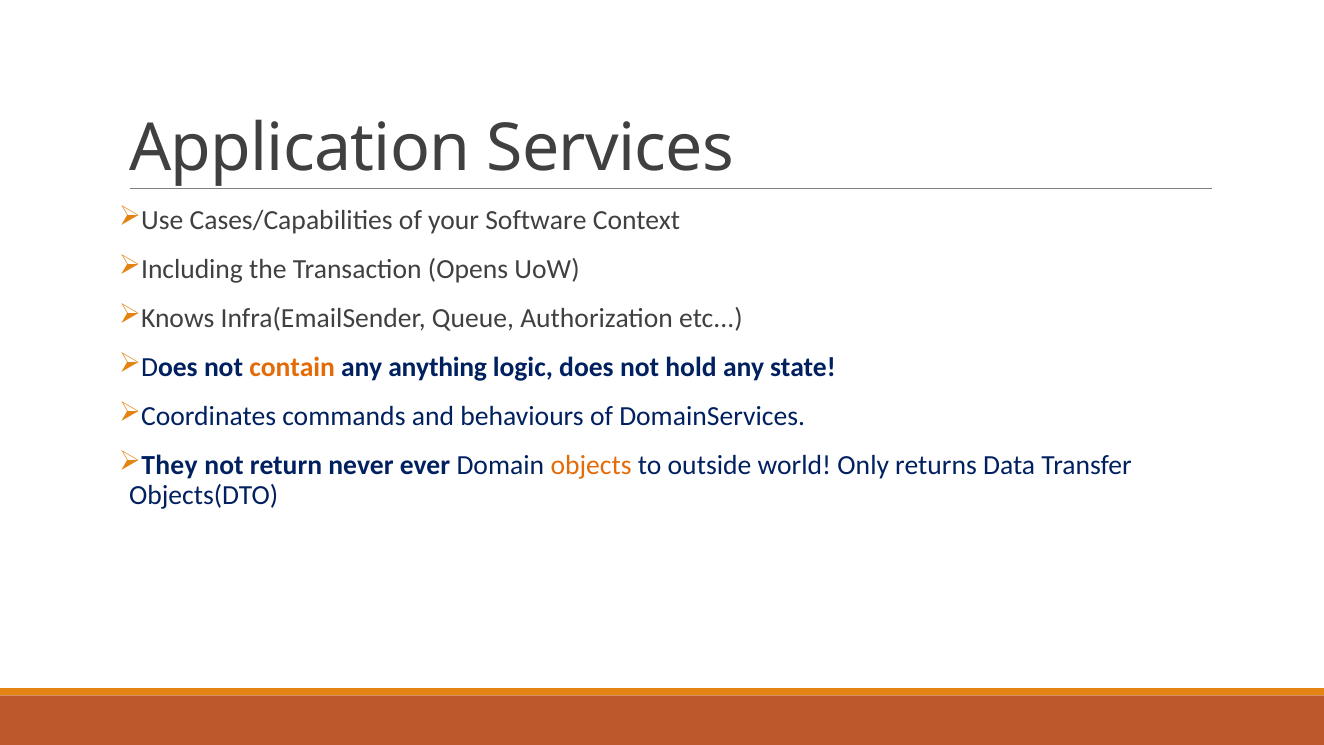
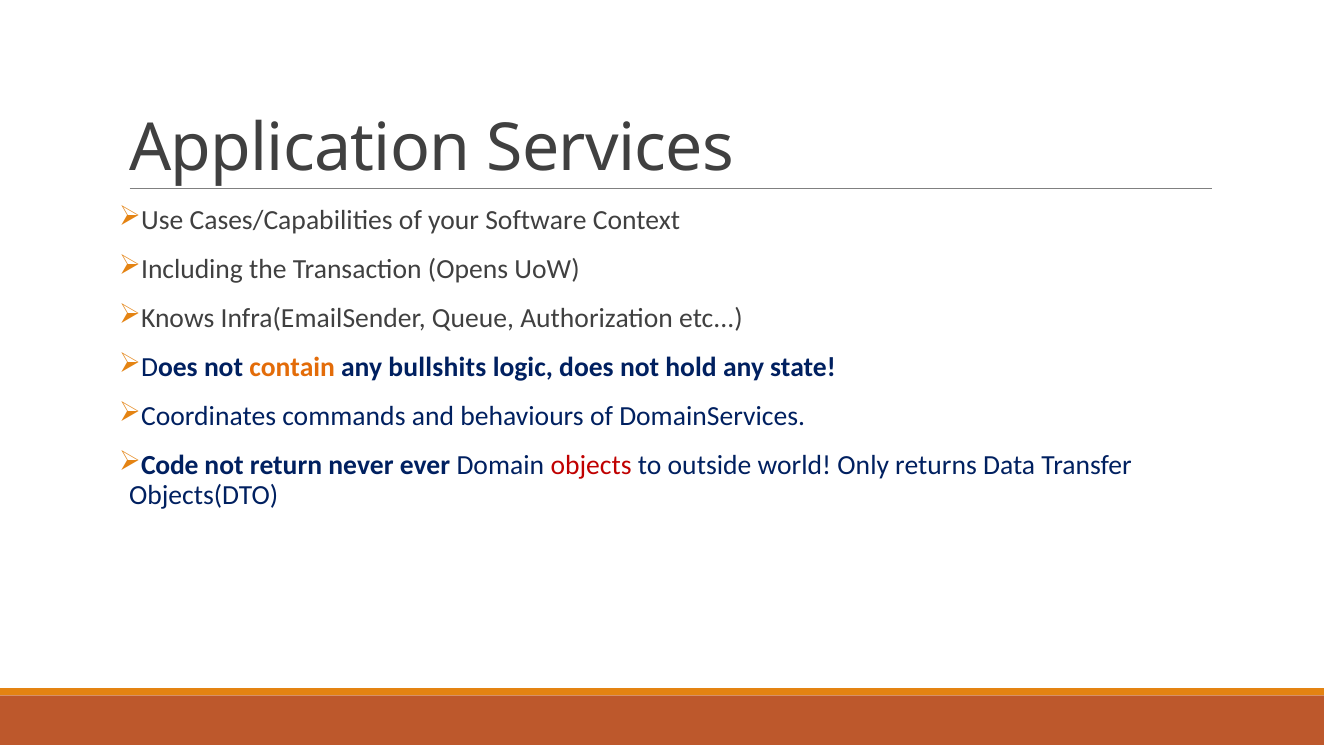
anything: anything -> bullshits
They: They -> Code
objects colour: orange -> red
